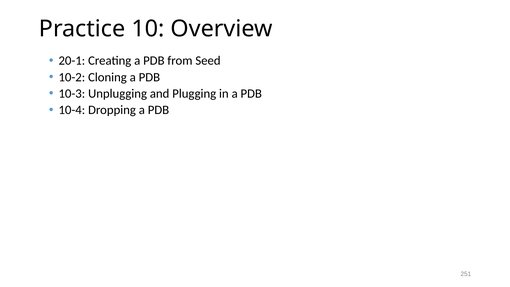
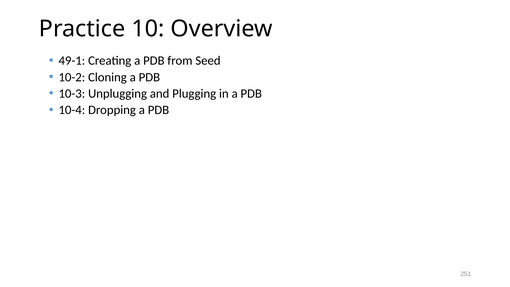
20-1: 20-1 -> 49-1
